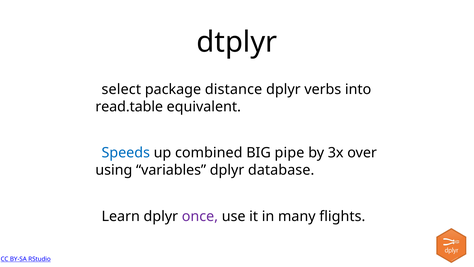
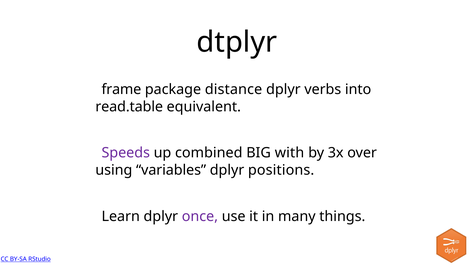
select: select -> frame
Speeds colour: blue -> purple
pipe: pipe -> with
database: database -> positions
flights: flights -> things
